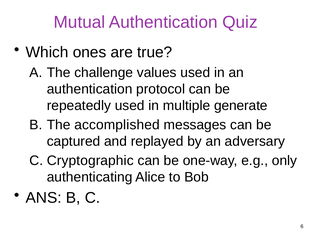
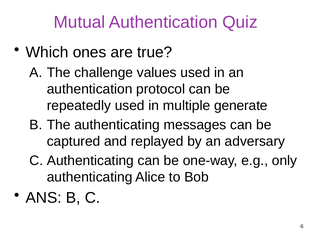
The accomplished: accomplished -> authenticating
C Cryptographic: Cryptographic -> Authenticating
